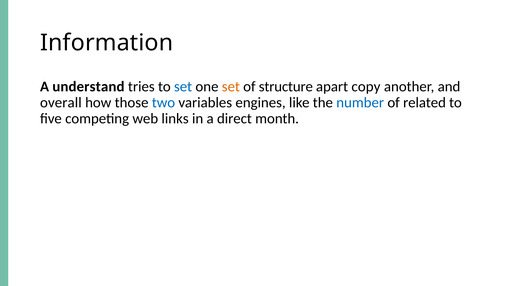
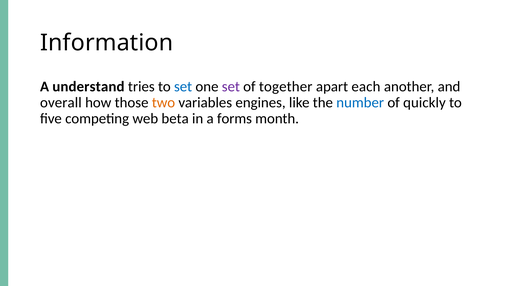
set at (231, 87) colour: orange -> purple
structure: structure -> together
copy: copy -> each
two colour: blue -> orange
related: related -> quickly
links: links -> beta
direct: direct -> forms
